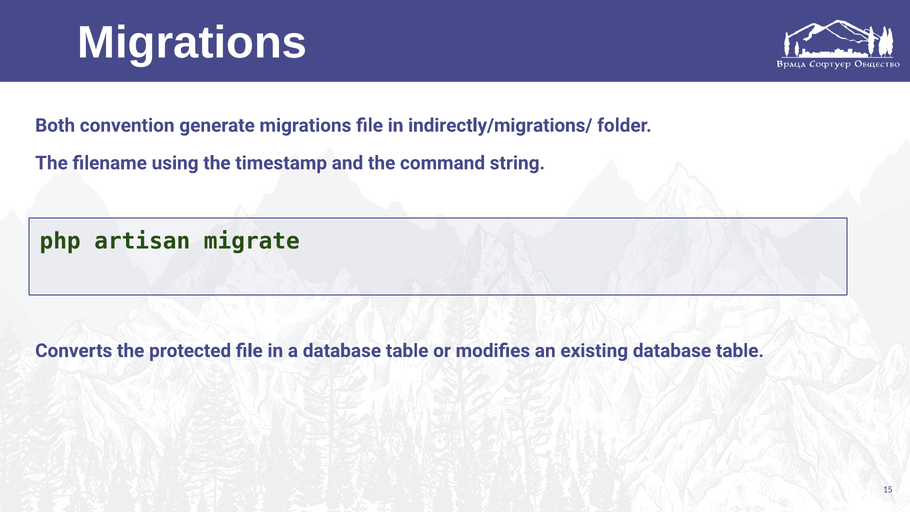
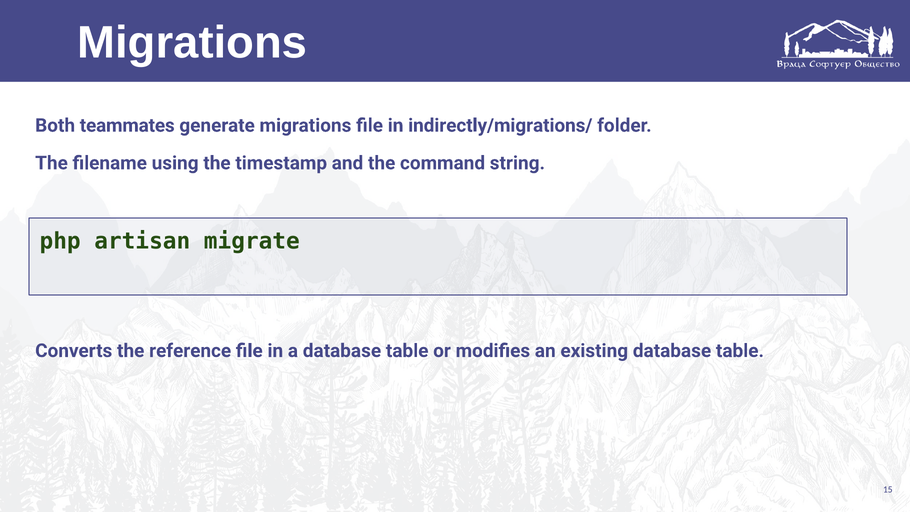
convention: convention -> teammates
protected: protected -> reference
